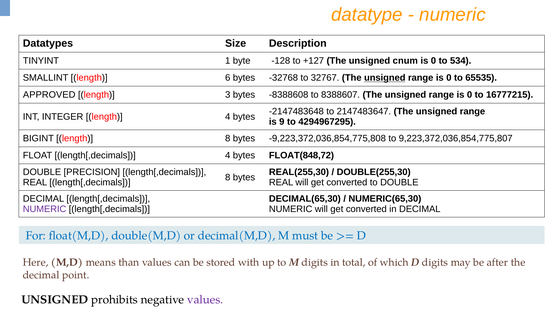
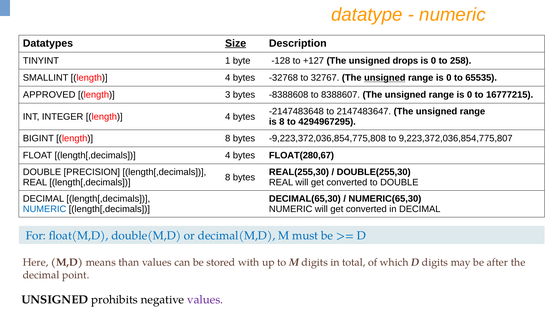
Size underline: none -> present
cnum: cnum -> drops
534: 534 -> 258
SMALLINT length 6: 6 -> 4
is 9: 9 -> 8
FLOAT(848,72: FLOAT(848,72 -> FLOAT(280,67
NUMERIC at (45, 209) colour: purple -> blue
